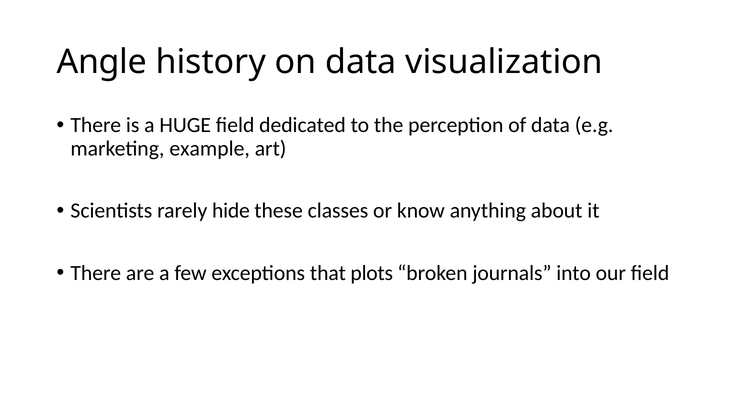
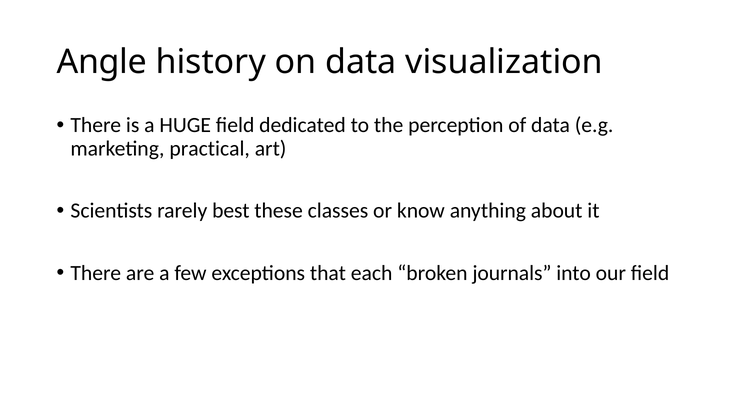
example: example -> practical
hide: hide -> best
plots: plots -> each
